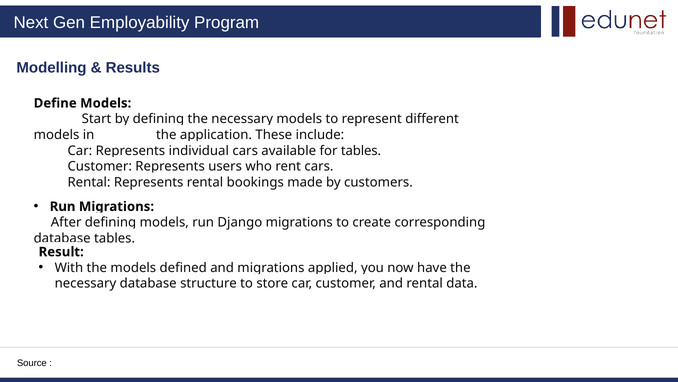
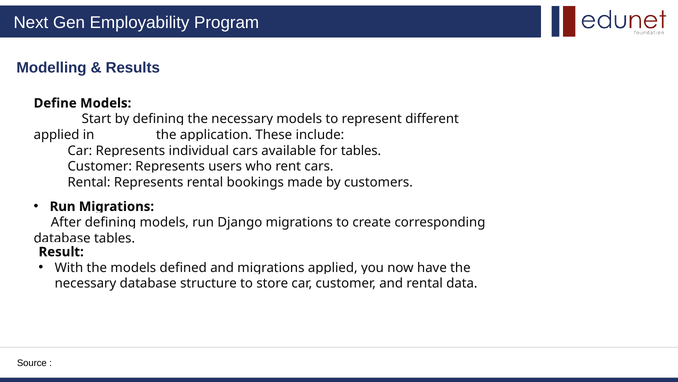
models at (57, 135): models -> applied
